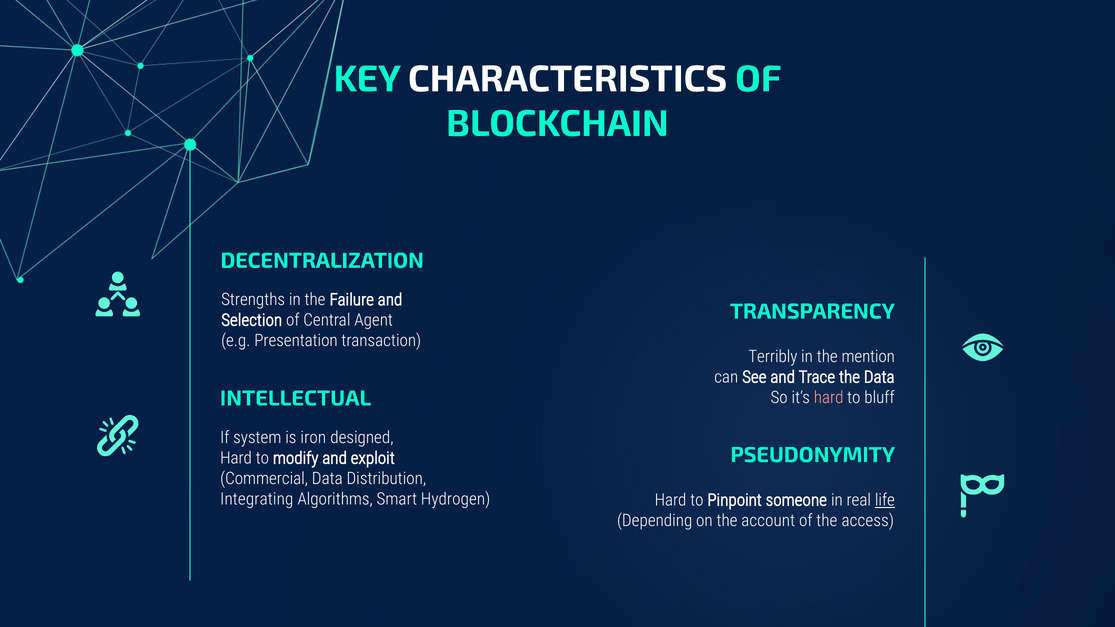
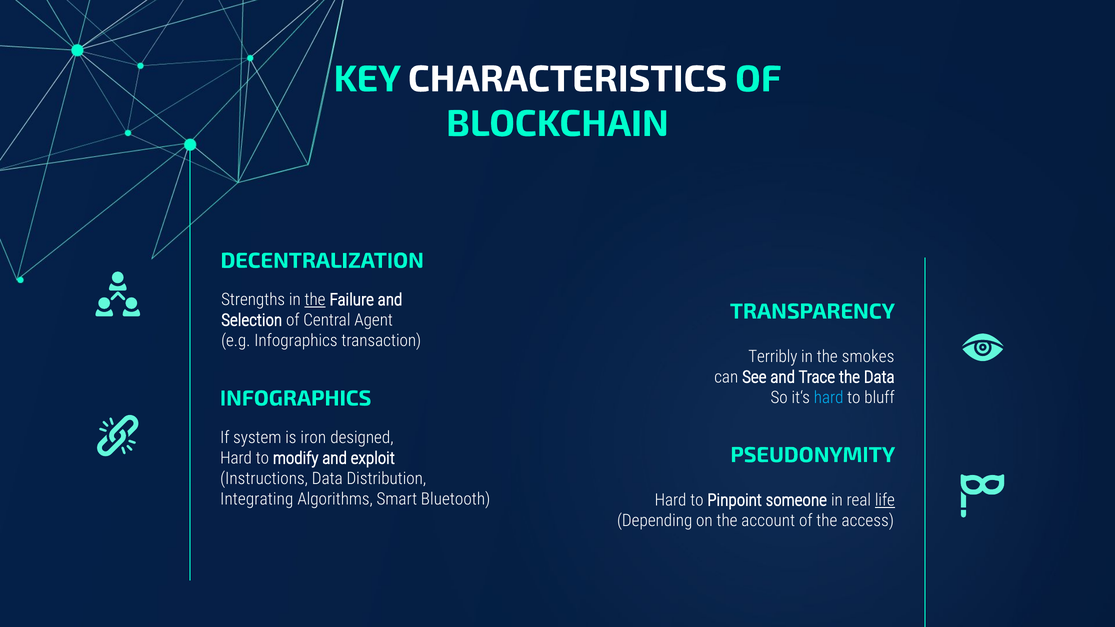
the at (315, 300) underline: none -> present
e.g Presentation: Presentation -> Infographics
mention: mention -> smokes
INTELLECTUAL at (295, 398): INTELLECTUAL -> INFOGRAPHICS
hard at (829, 398) colour: pink -> light blue
Commercial: Commercial -> Instructions
Hydrogen: Hydrogen -> Bluetooth
